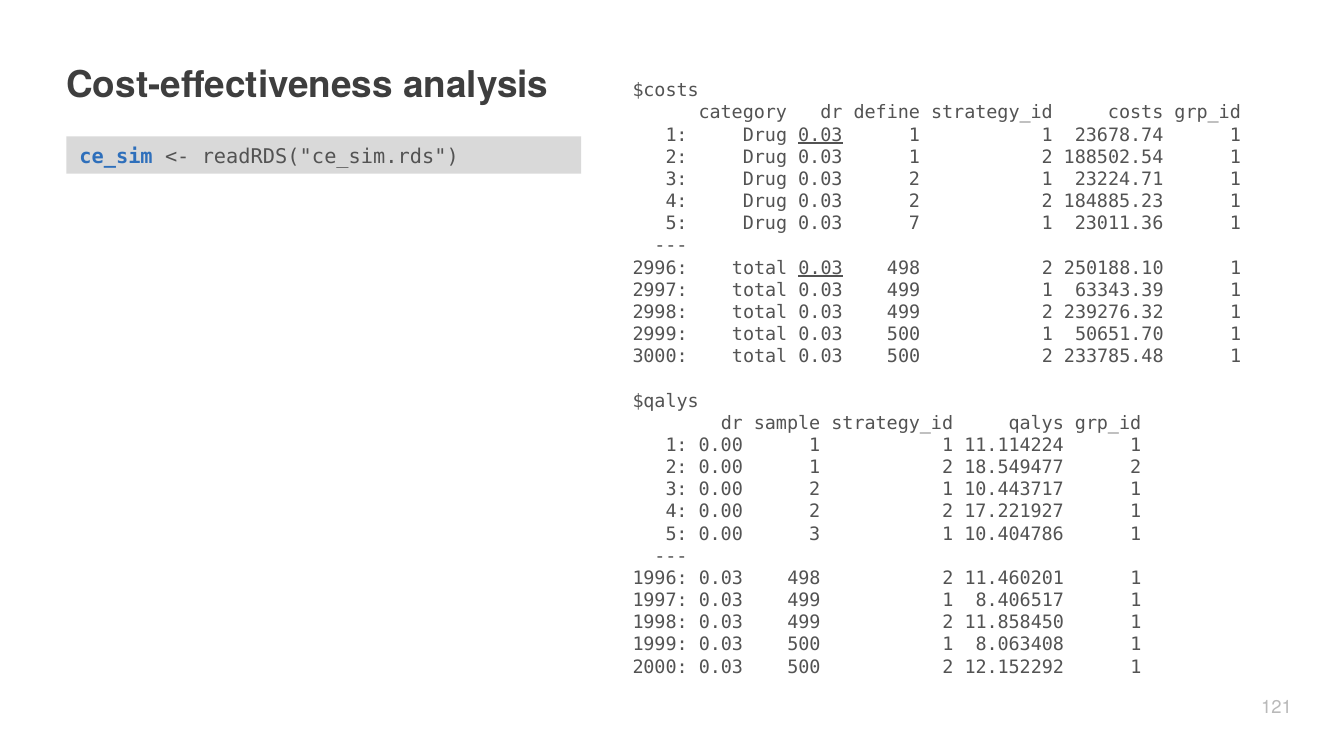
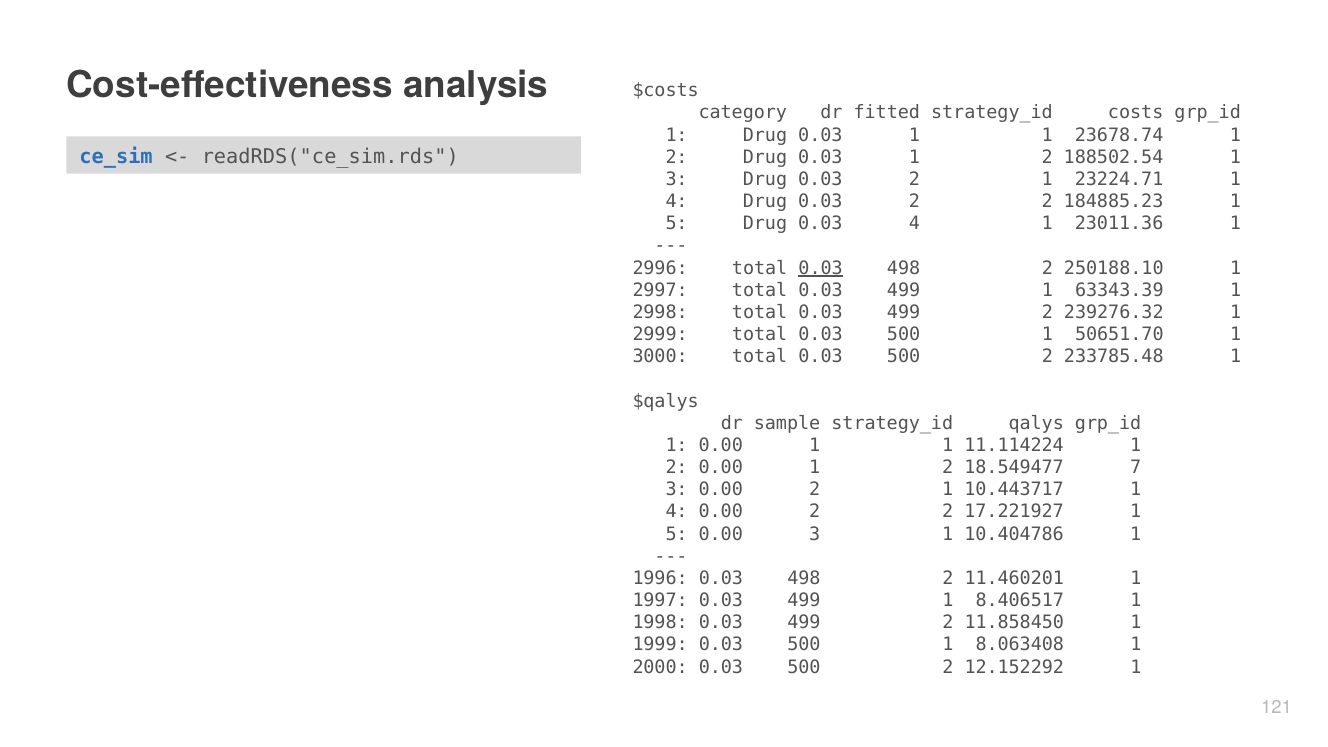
define: define -> fitted
0.03 at (820, 135) underline: present -> none
0.03 7: 7 -> 4
18.549477 2: 2 -> 7
